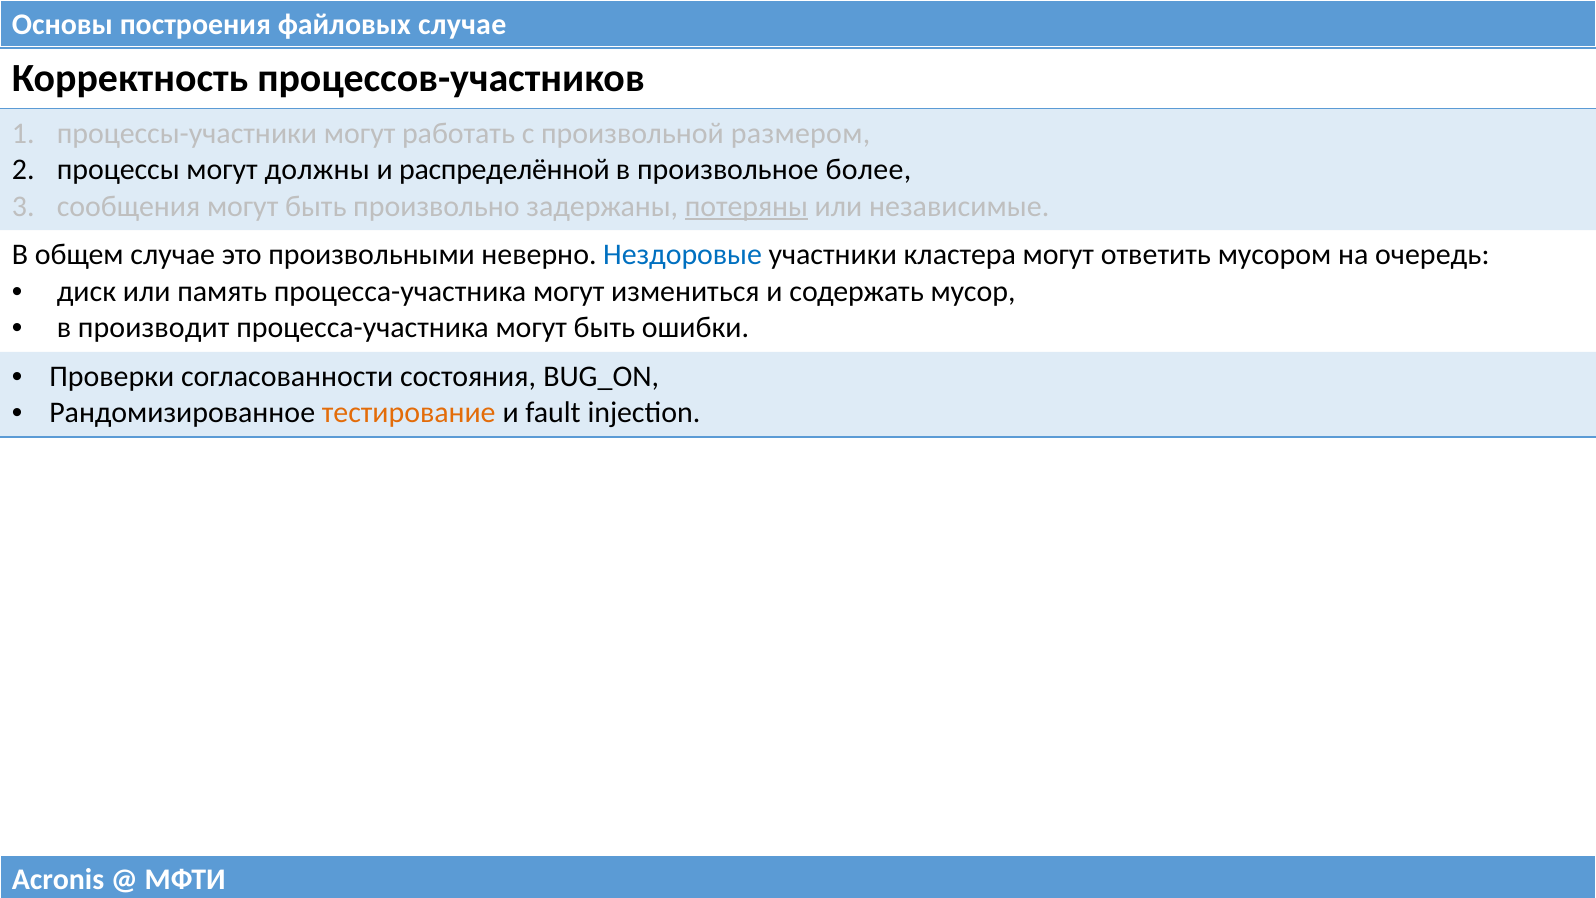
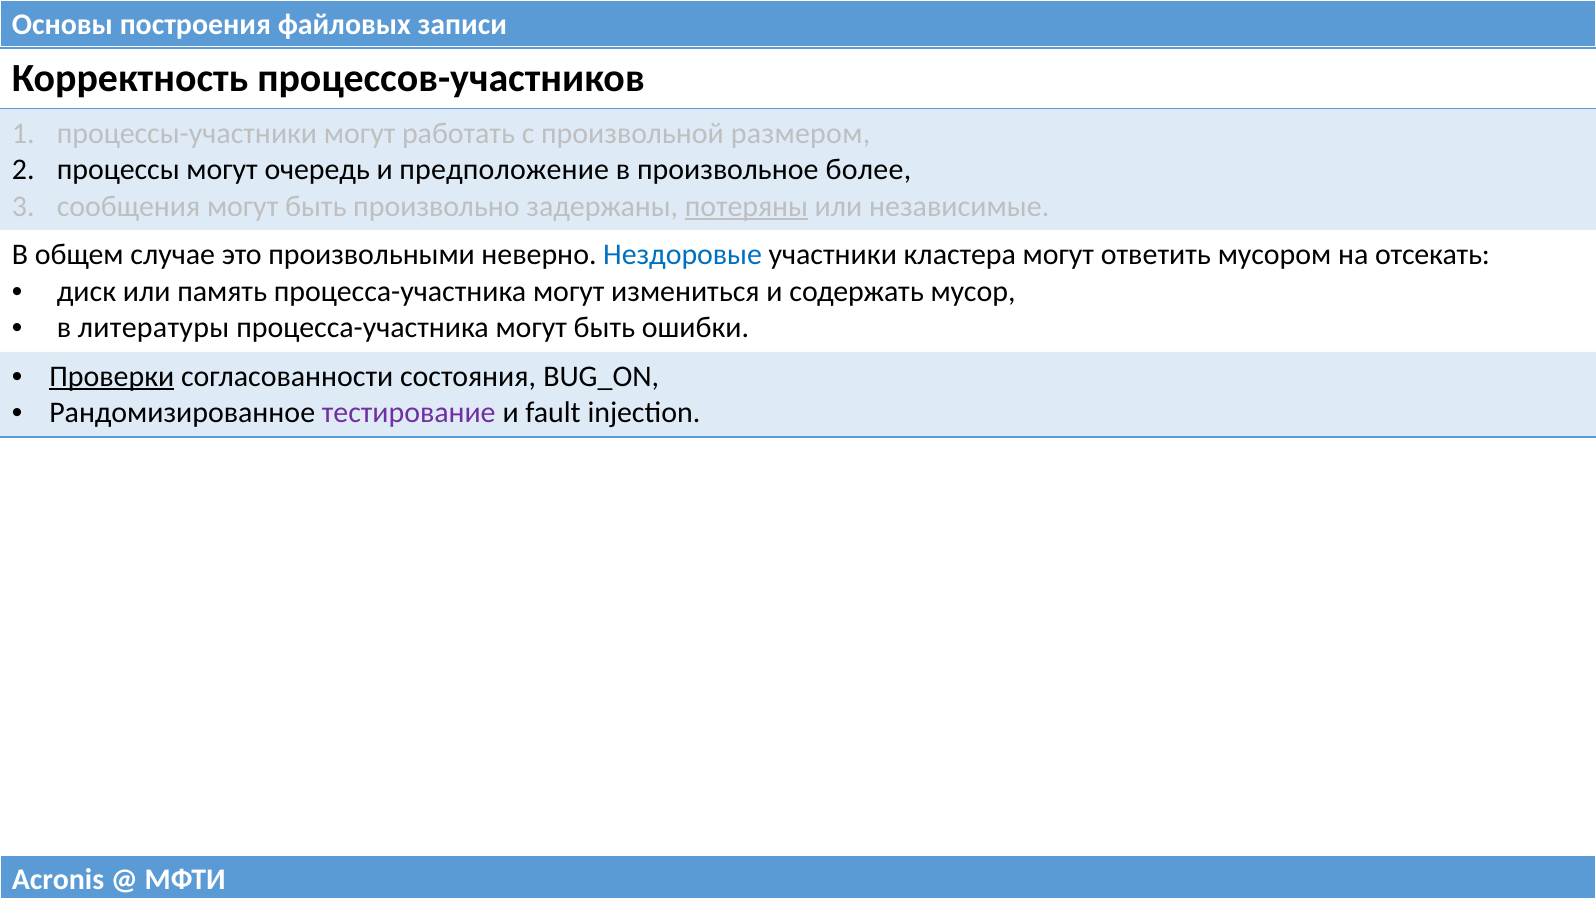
файловых случае: случае -> записи
должны: должны -> очередь
распределённой: распределённой -> предположение
очередь: очередь -> отсекать
производит: производит -> литературы
Проверки underline: none -> present
тестирование colour: orange -> purple
